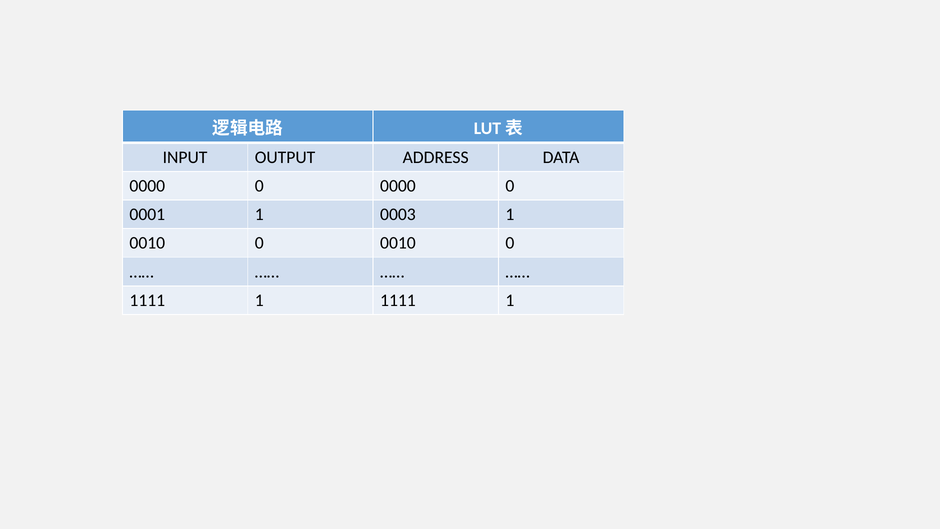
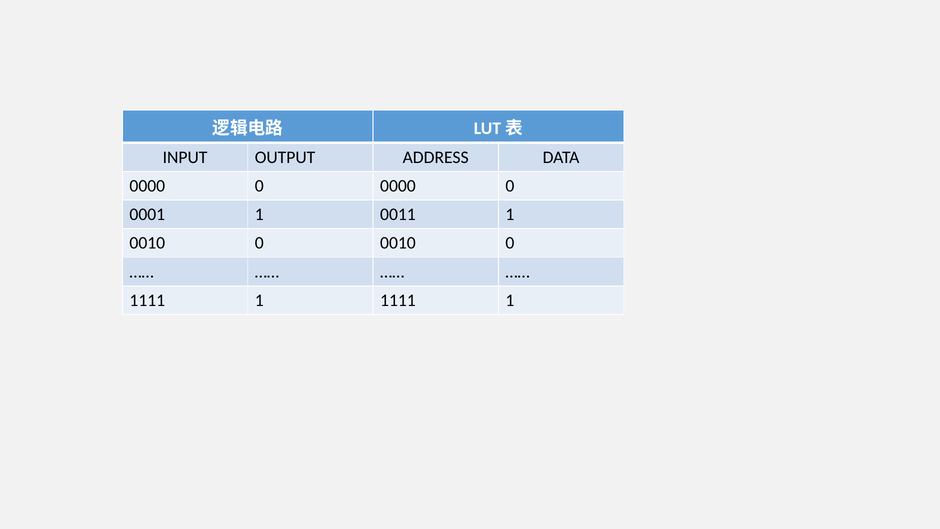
0003: 0003 -> 0011
